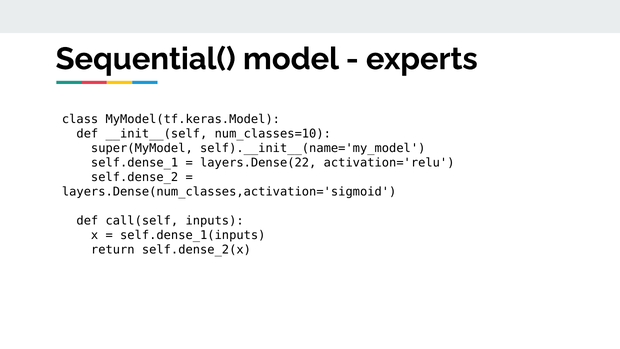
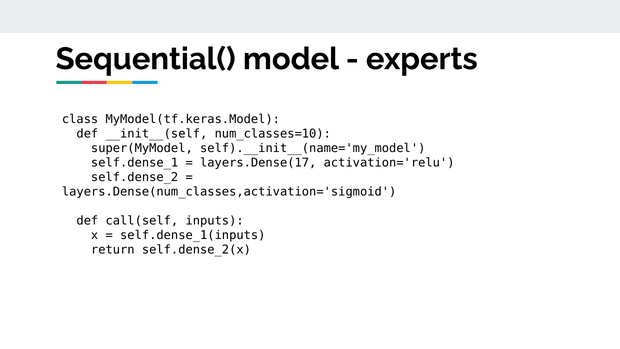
layers.Dense(22: layers.Dense(22 -> layers.Dense(17
